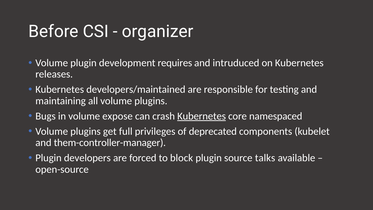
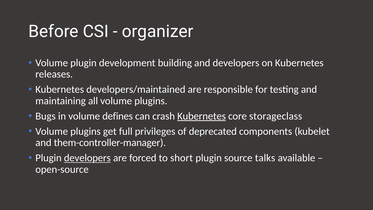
requires: requires -> building
and intruduced: intruduced -> developers
expose: expose -> defines
namespaced: namespaced -> storageclass
developers at (87, 158) underline: none -> present
block: block -> short
